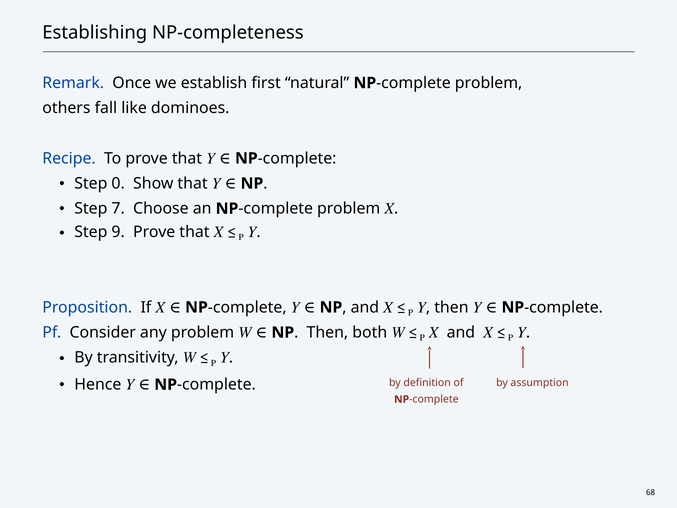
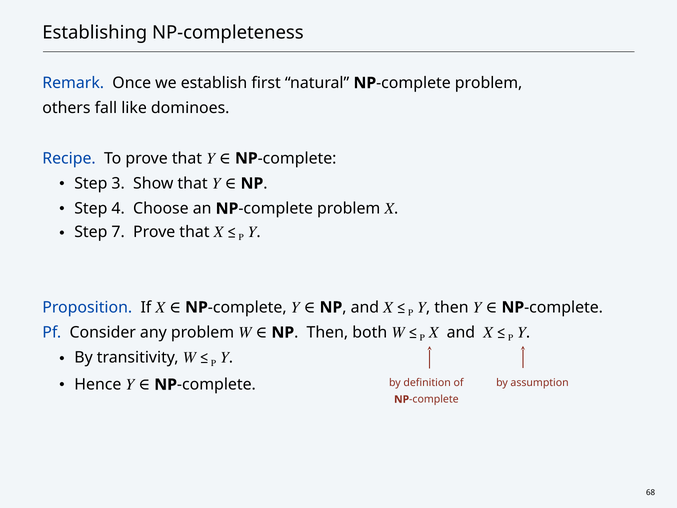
0: 0 -> 3
7: 7 -> 4
9: 9 -> 7
